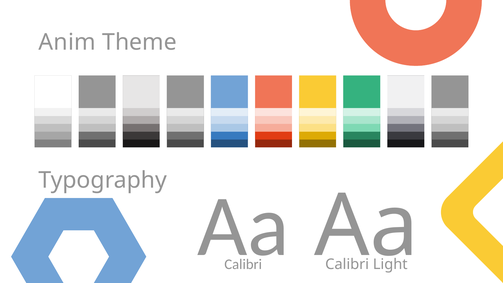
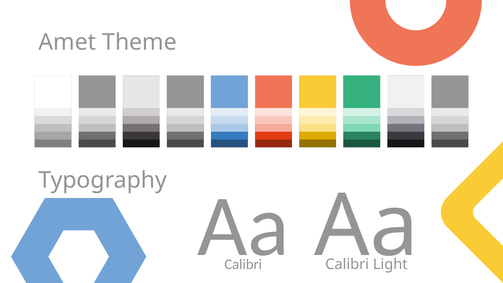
Anim: Anim -> Amet
